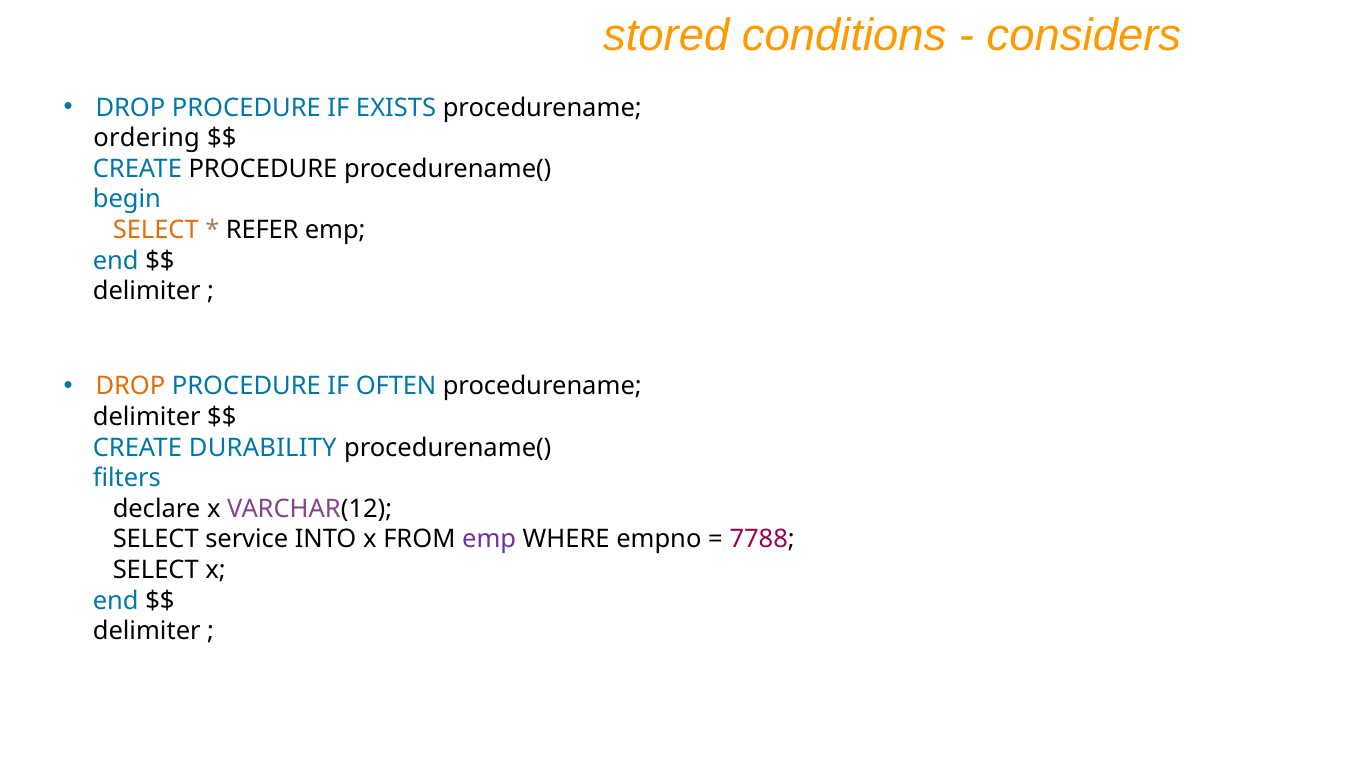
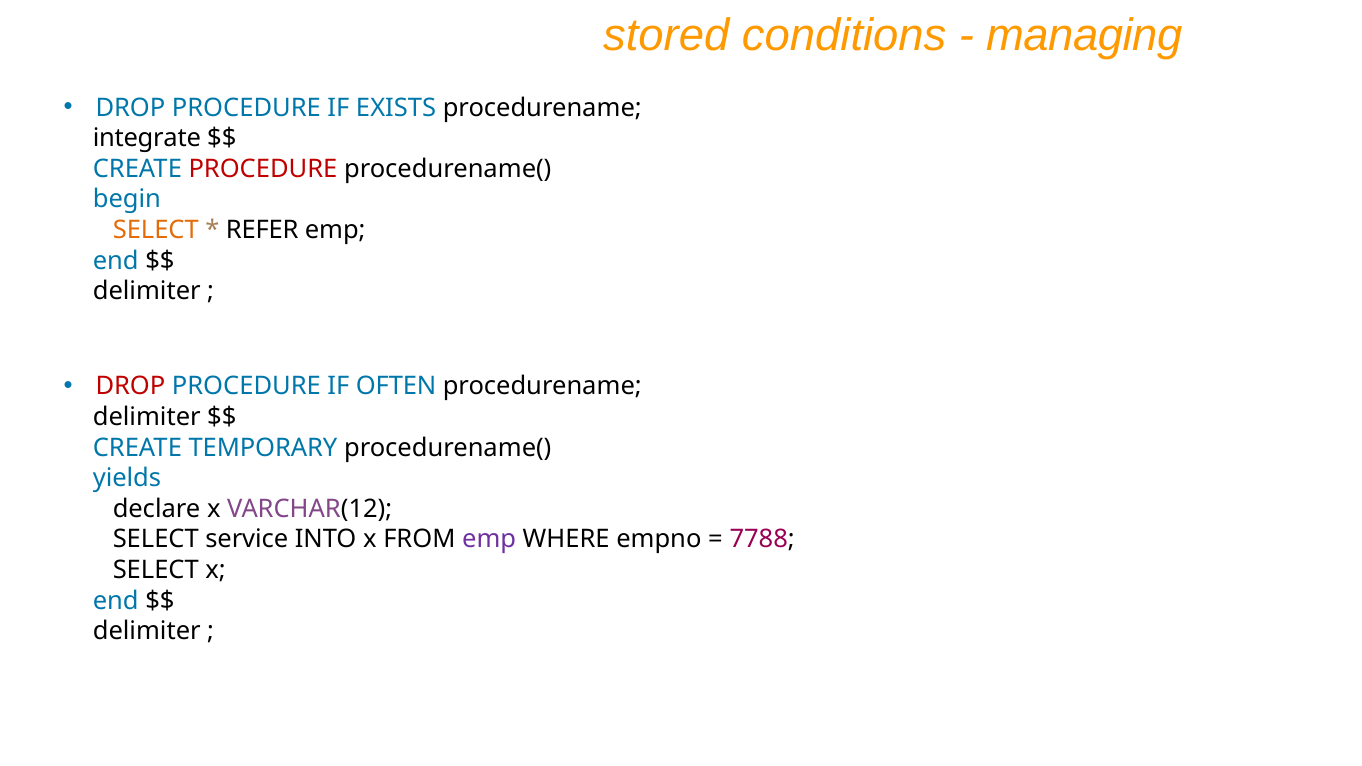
considers: considers -> managing
ordering: ordering -> integrate
PROCEDURE at (263, 169) colour: black -> red
DROP at (130, 386) colour: orange -> red
DURABILITY: DURABILITY -> TEMPORARY
filters: filters -> yields
